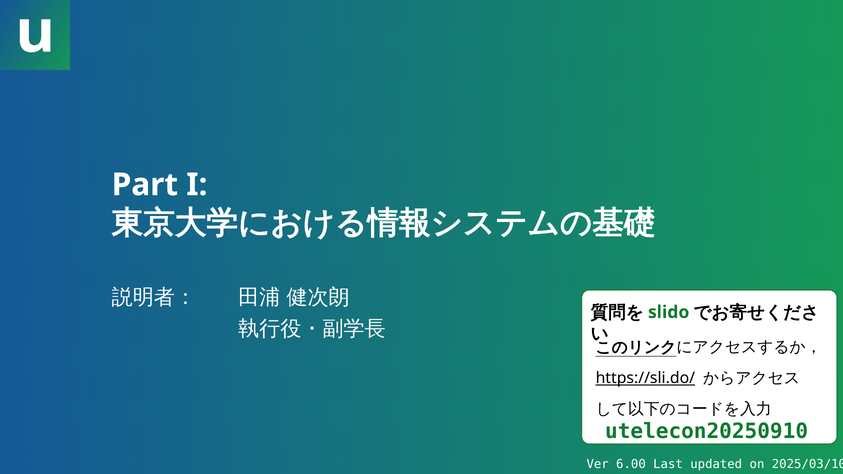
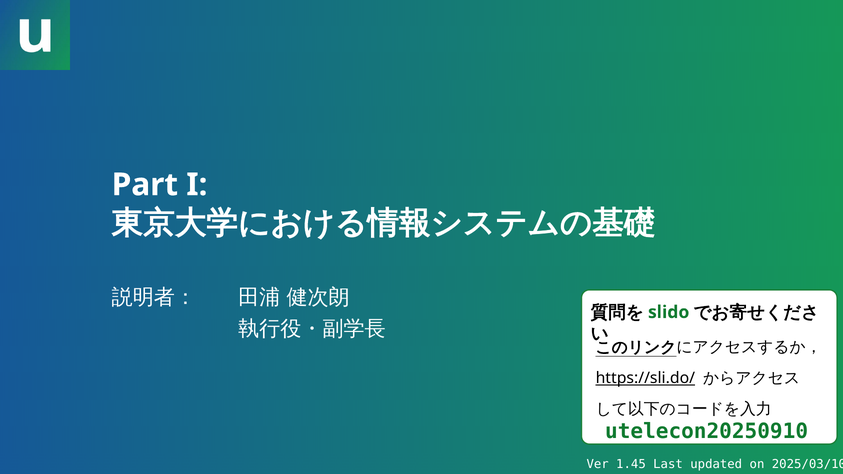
6.00: 6.00 -> 1.45
